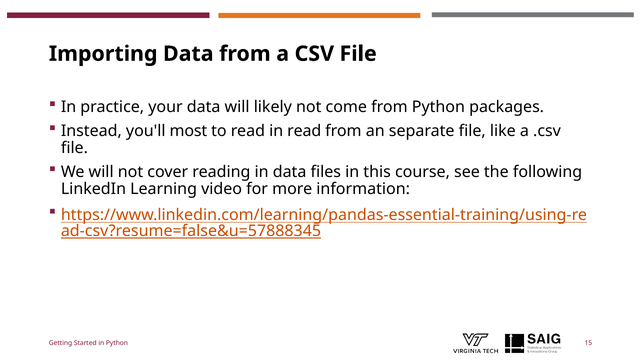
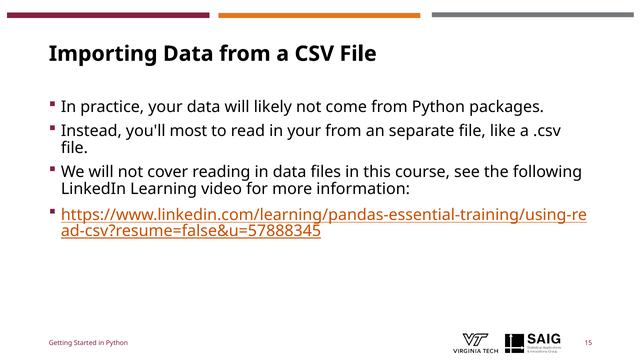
in read: read -> your
